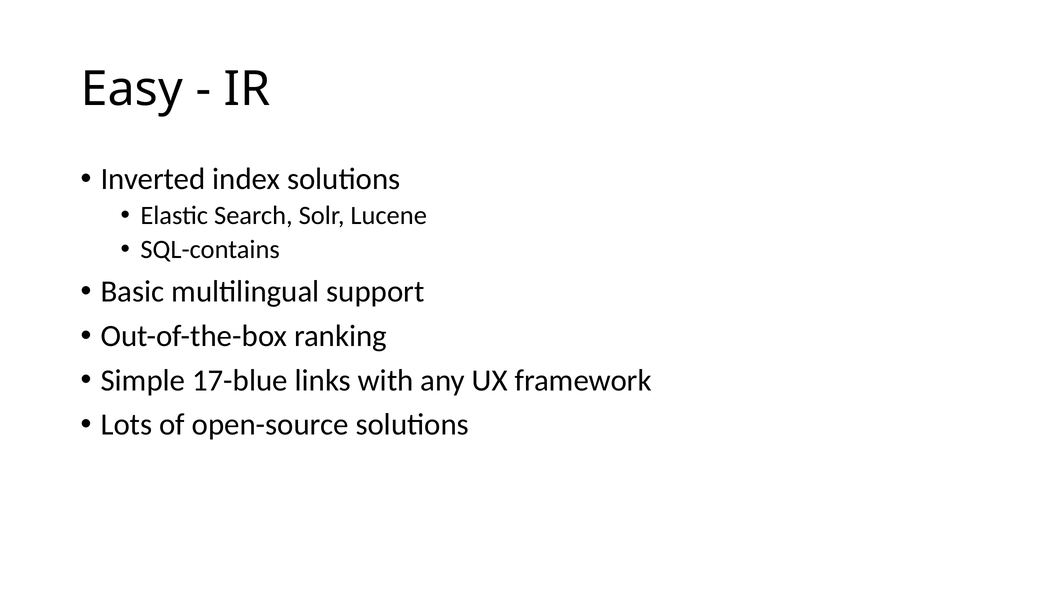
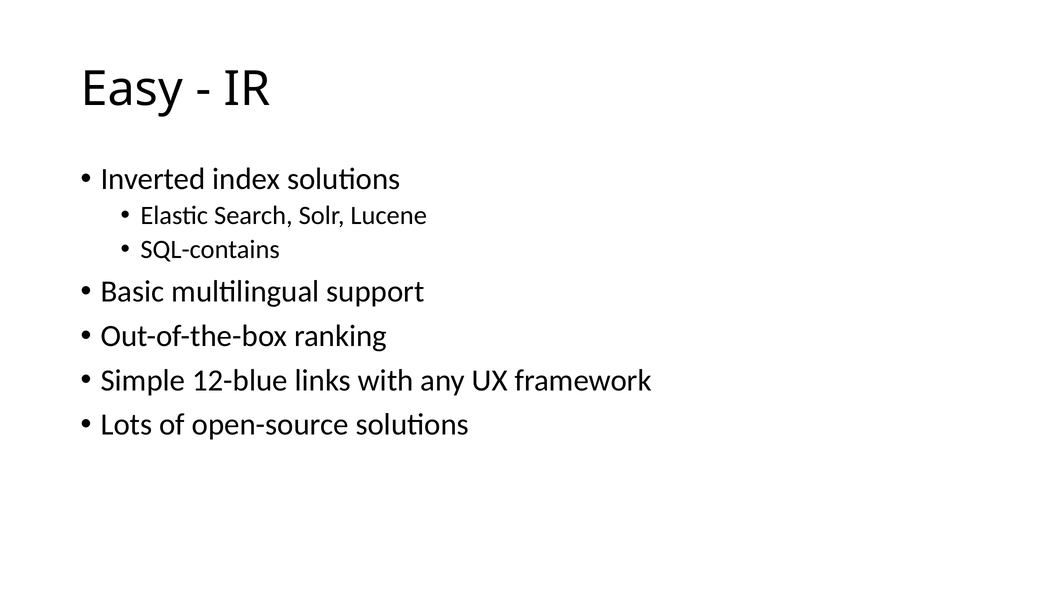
17-blue: 17-blue -> 12-blue
